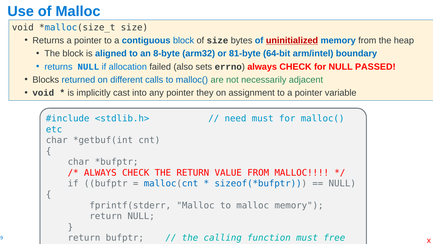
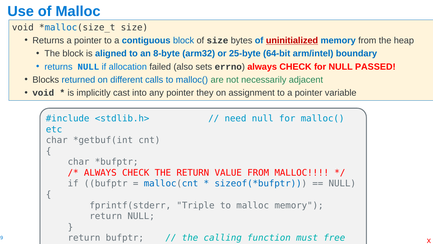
81-byte: 81-byte -> 25-byte
need must: must -> null
fprintf(stderr Malloc: Malloc -> Triple
